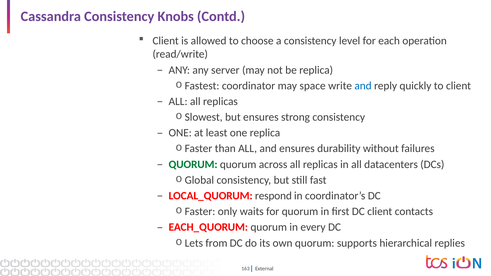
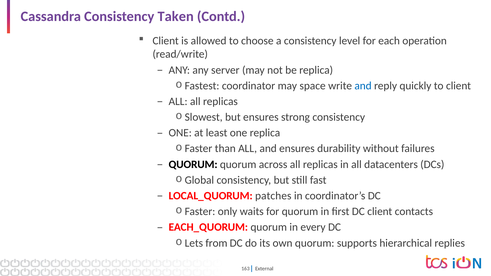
Knobs: Knobs -> Taken
QUORUM at (193, 164) colour: green -> black
respond: respond -> patches
